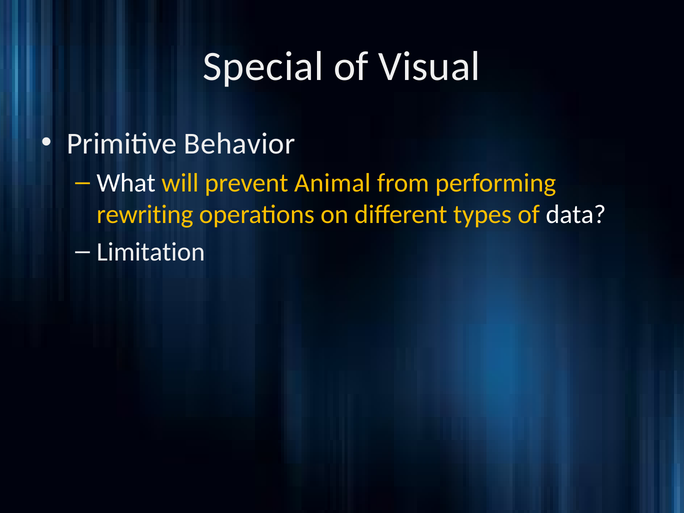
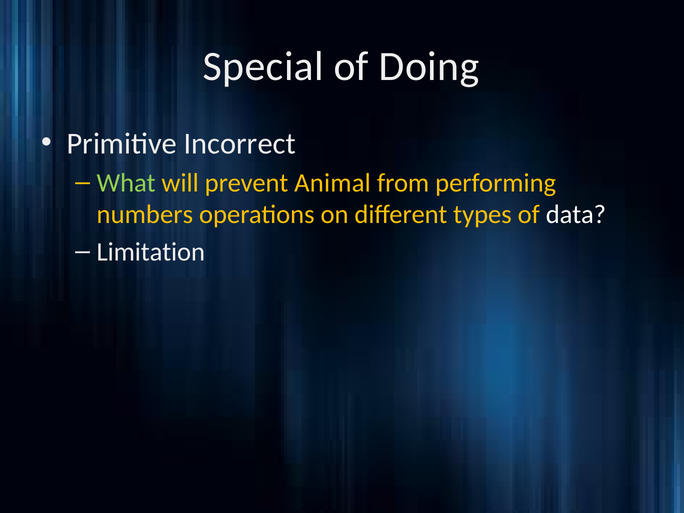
Visual: Visual -> Doing
Behavior: Behavior -> Incorrect
What colour: white -> light green
rewriting: rewriting -> numbers
